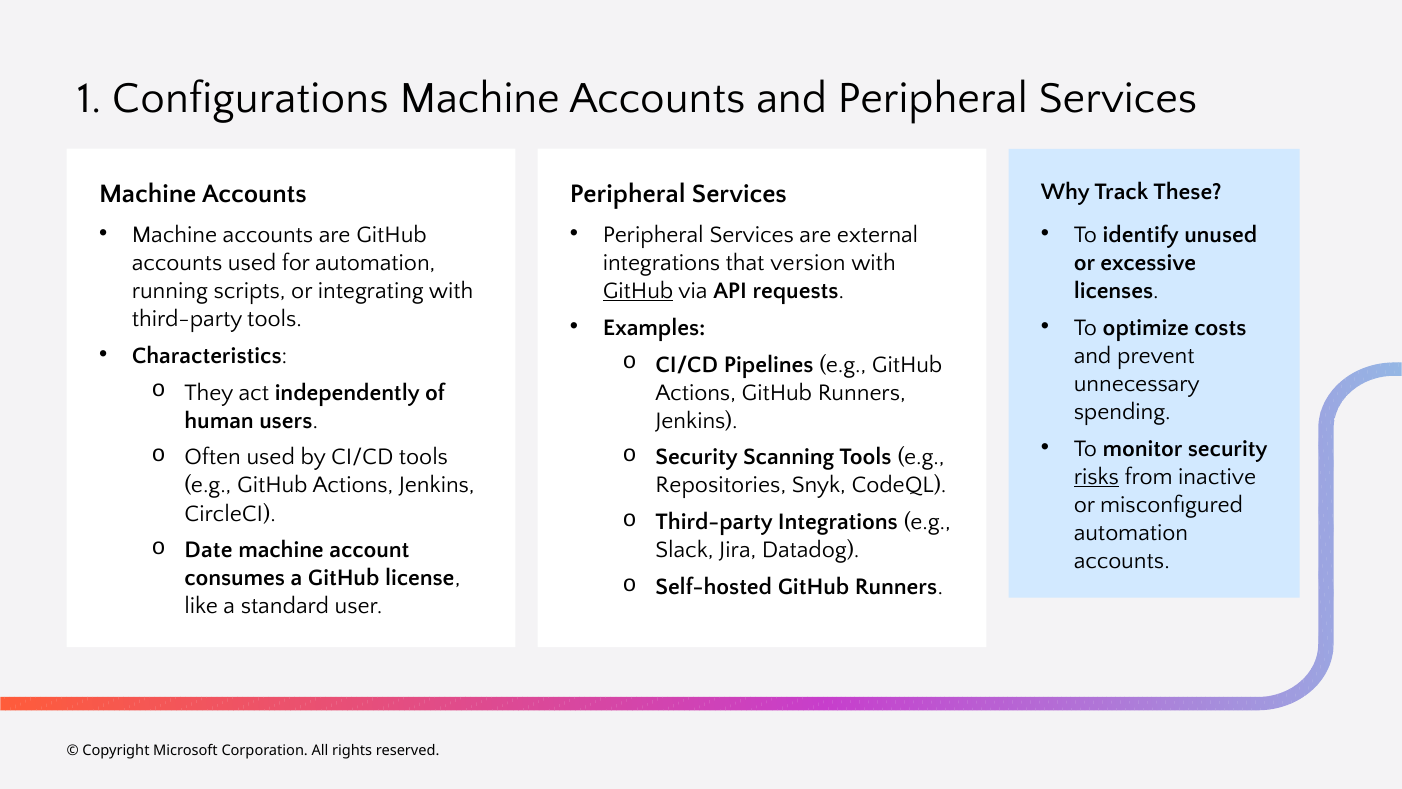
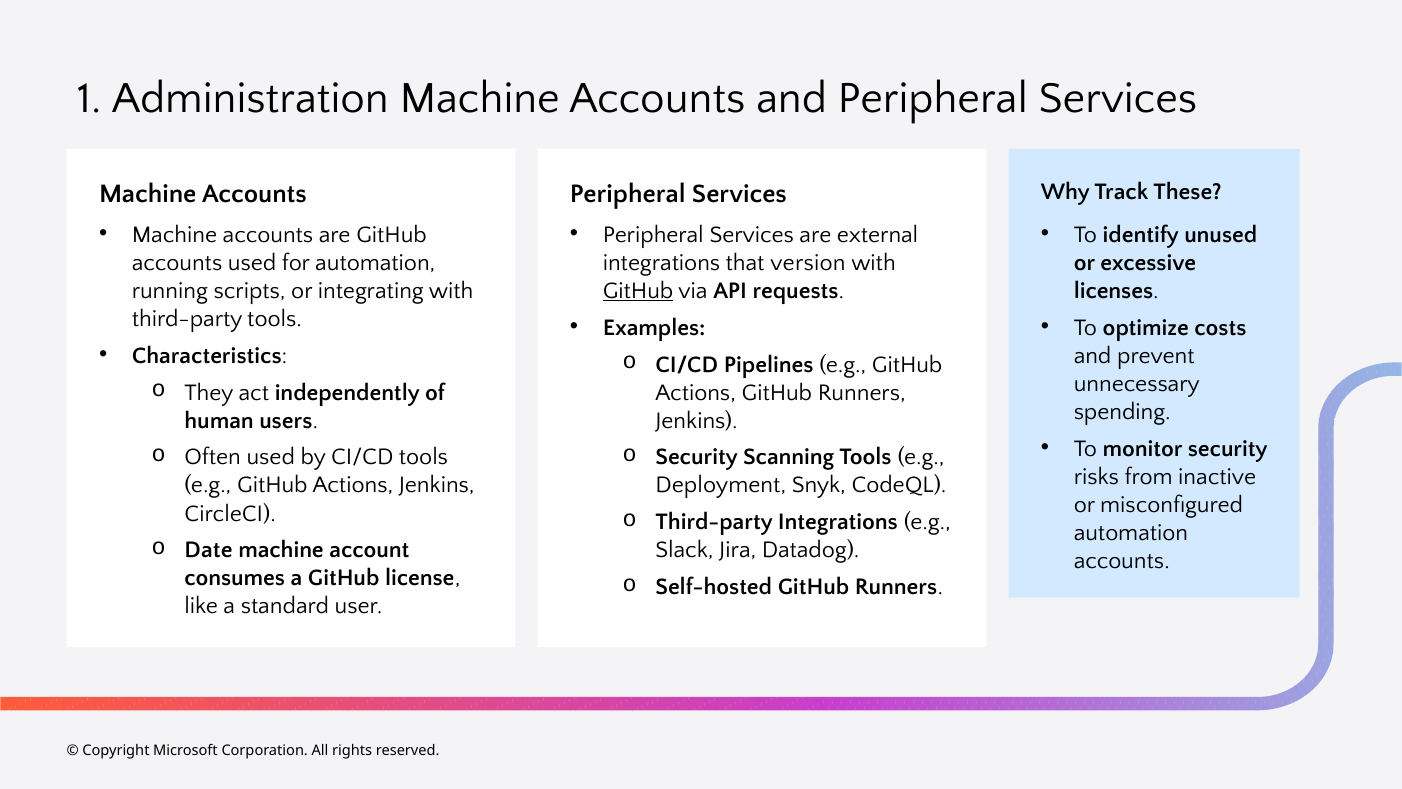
Configurations: Configurations -> Administration
risks underline: present -> none
Repositories: Repositories -> Deployment
